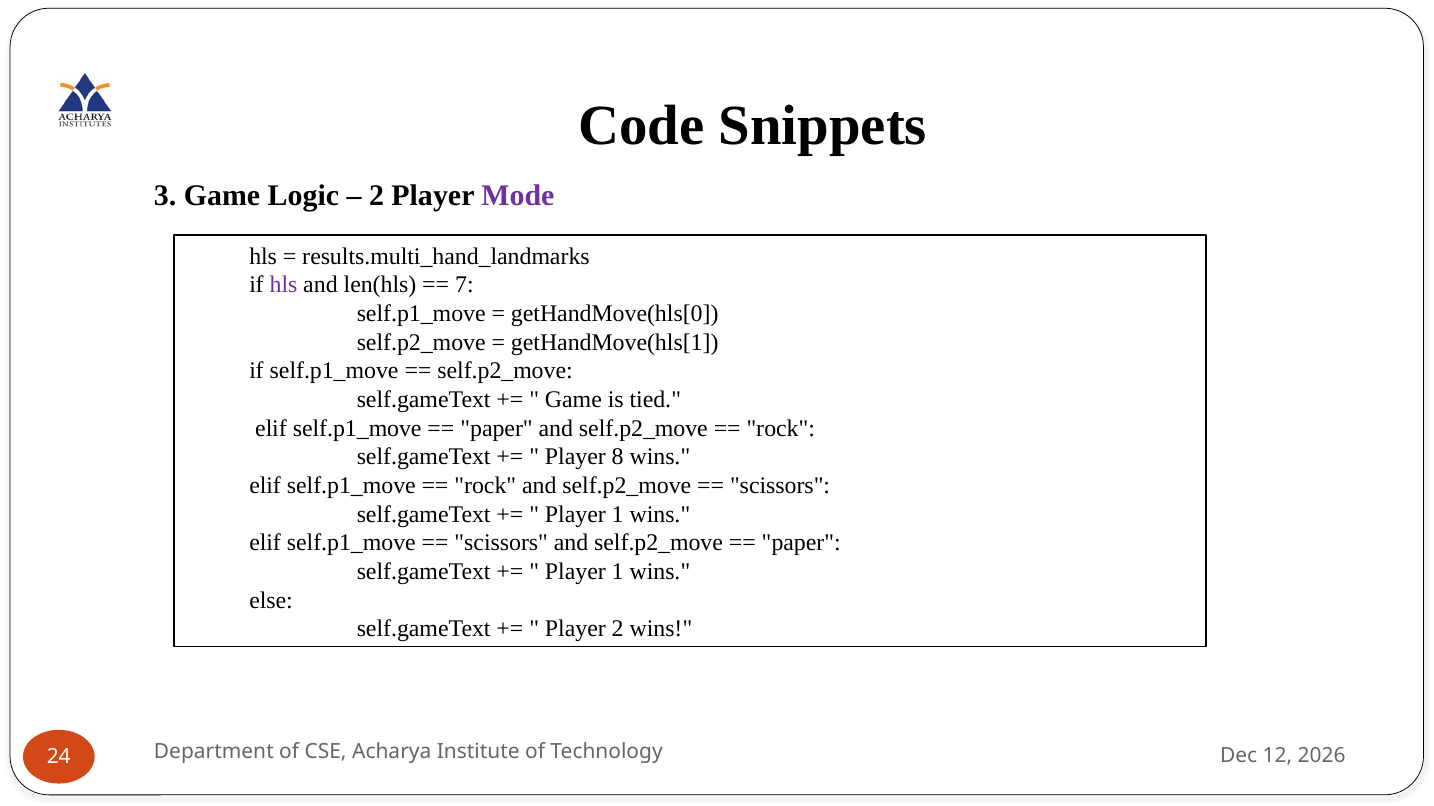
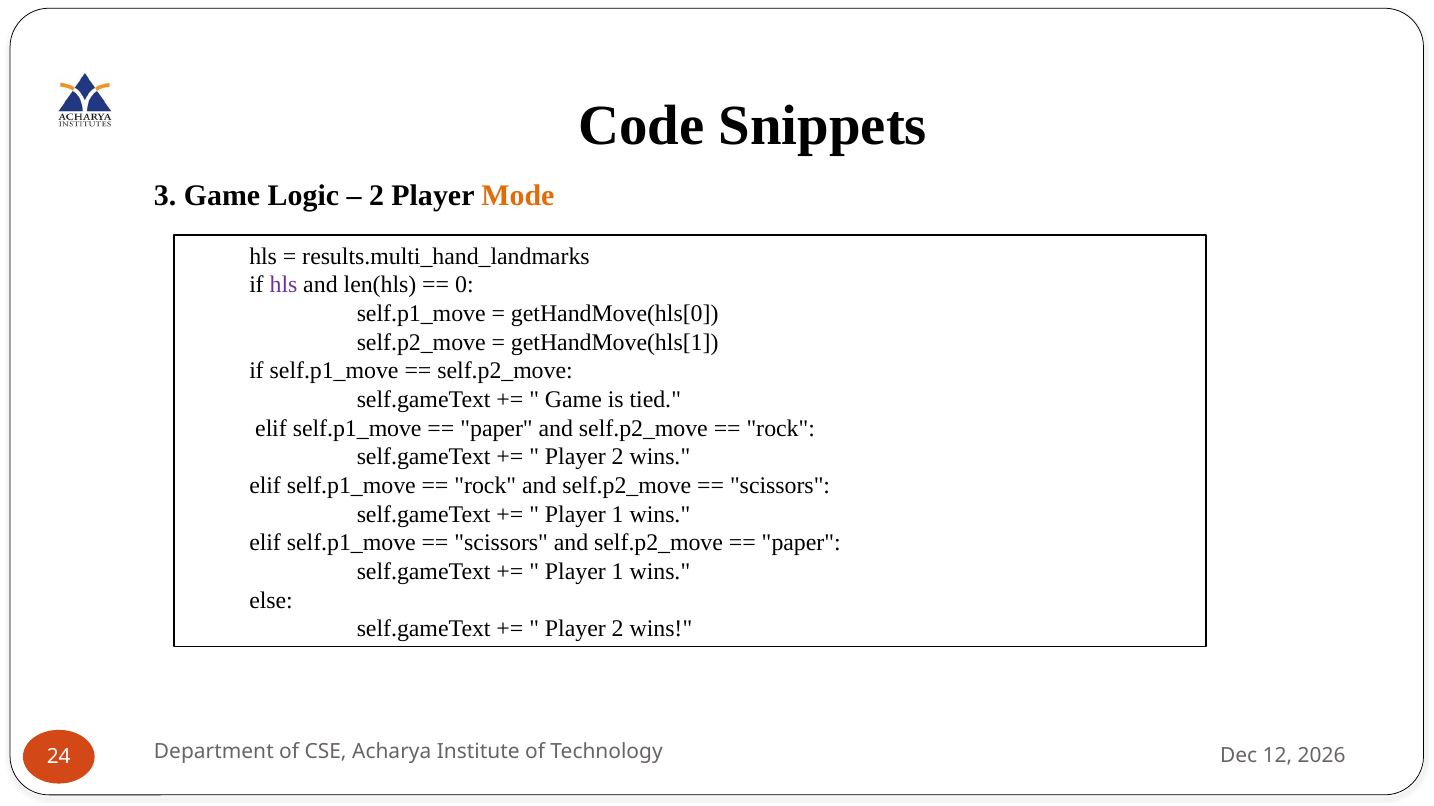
Mode colour: purple -> orange
7: 7 -> 0
8 at (618, 457): 8 -> 2
